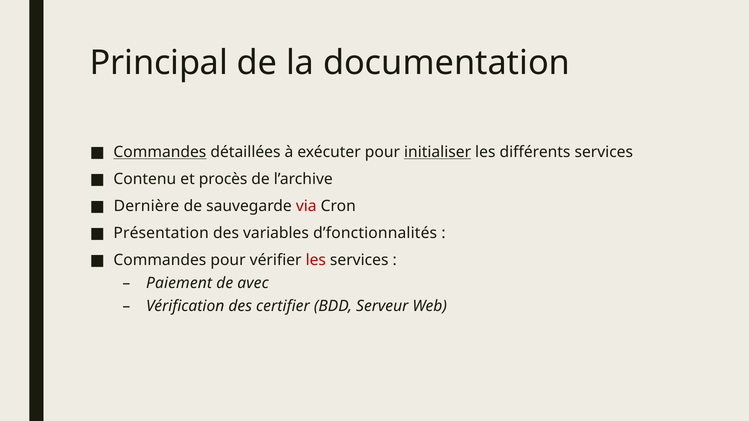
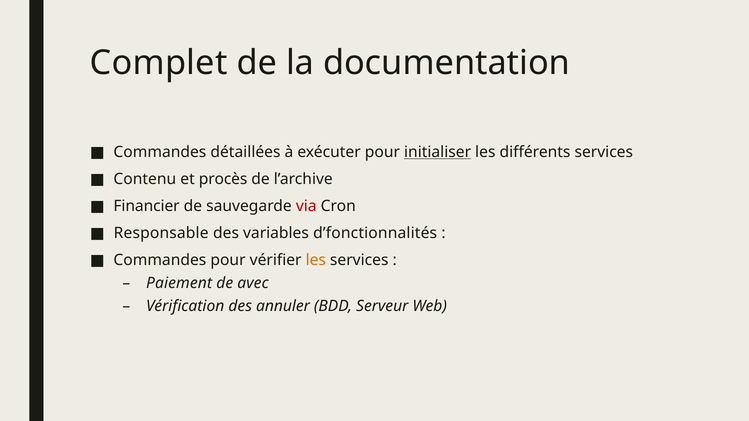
Principal: Principal -> Complet
Commandes at (160, 152) underline: present -> none
Dernière: Dernière -> Financier
Présentation: Présentation -> Responsable
les at (316, 260) colour: red -> orange
certifier: certifier -> annuler
